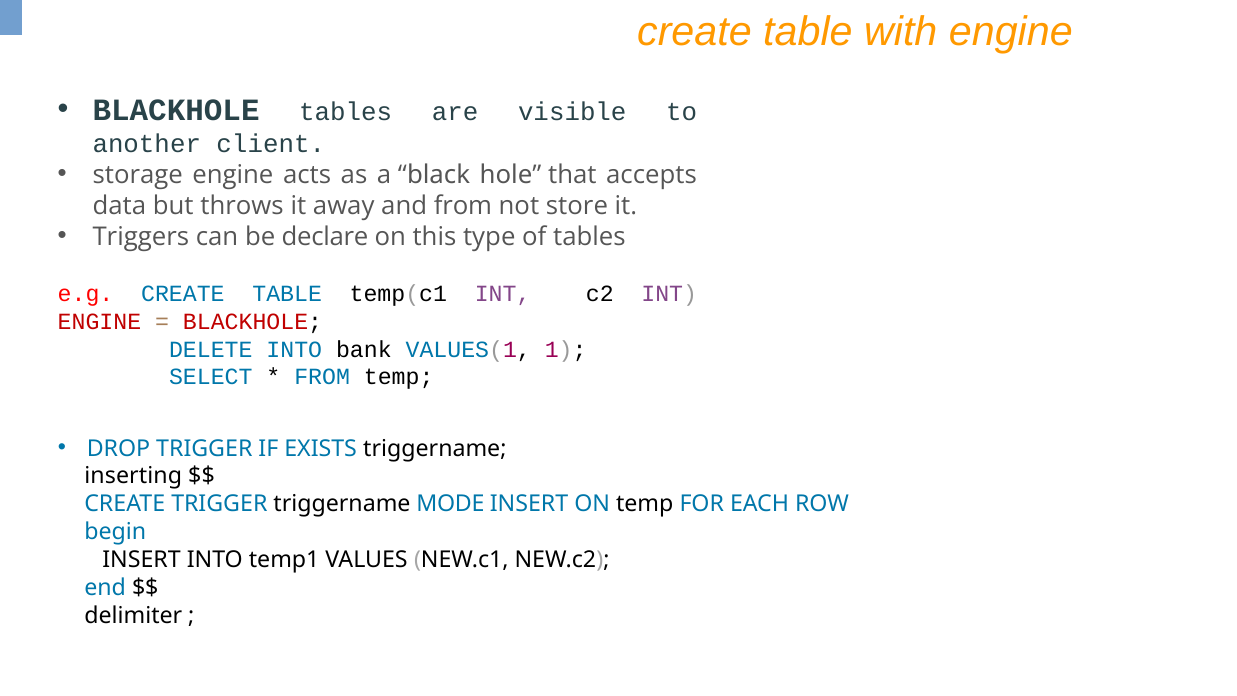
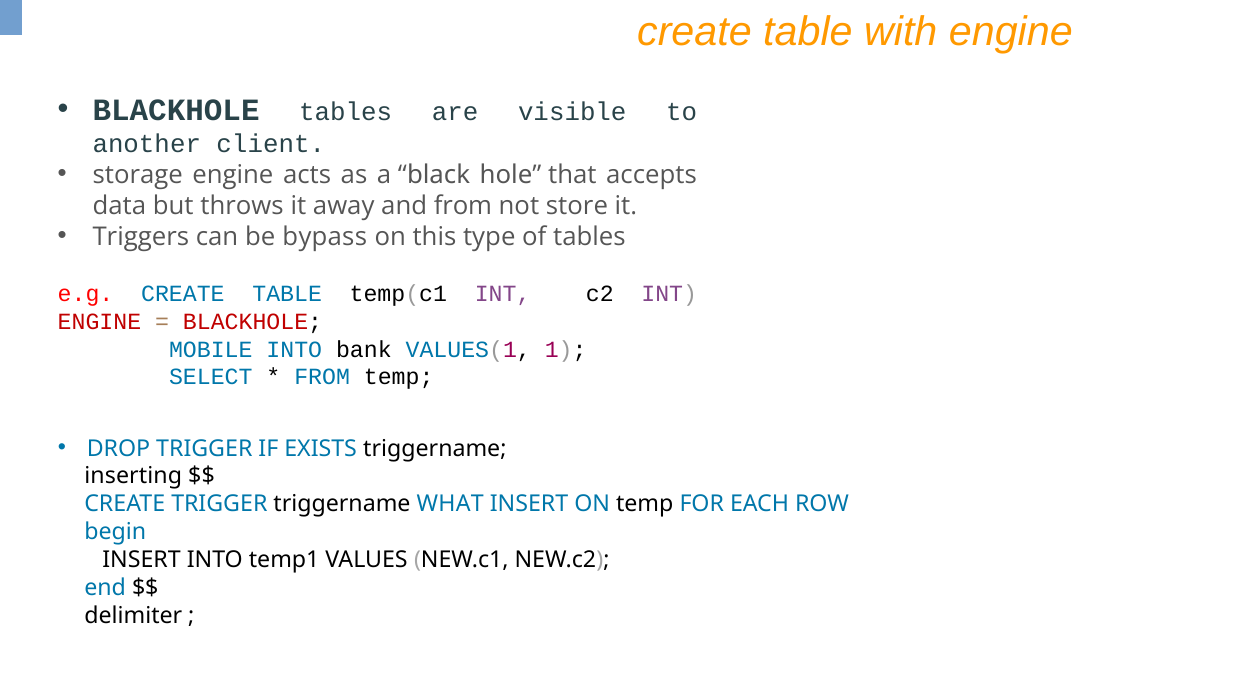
declare: declare -> bypass
DELETE: DELETE -> MOBILE
MODE: MODE -> WHAT
